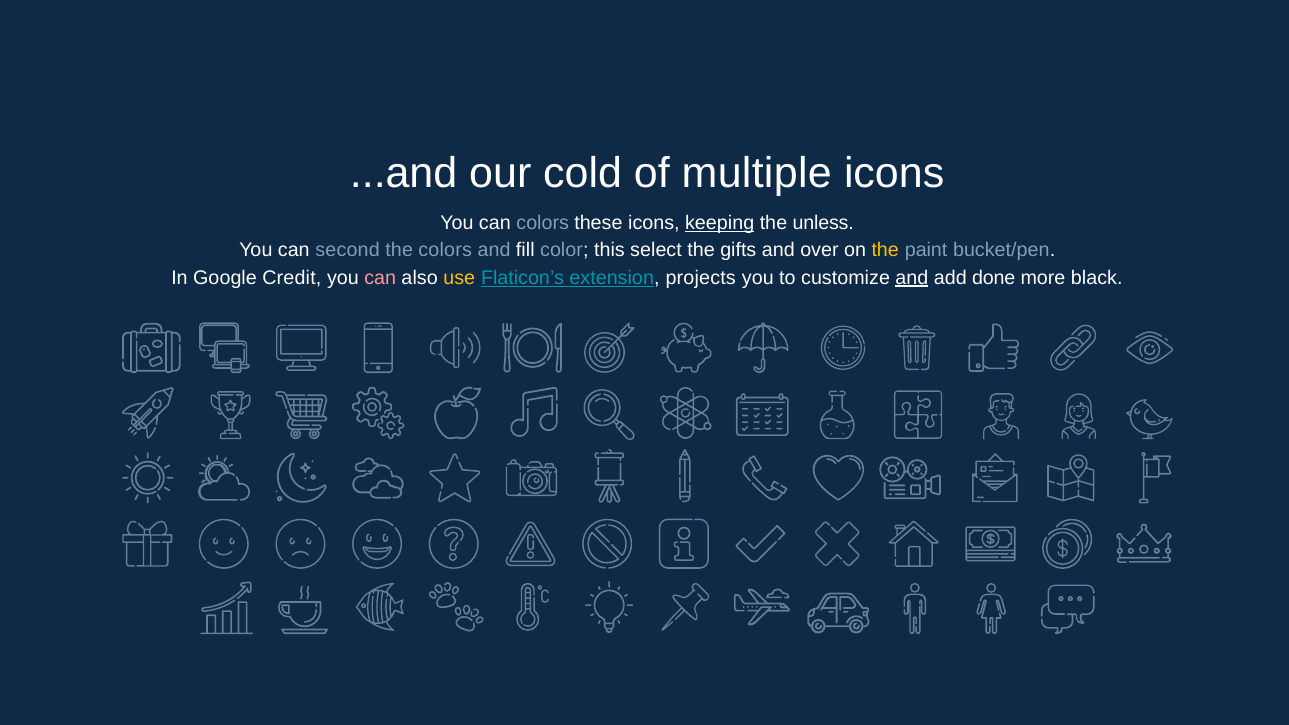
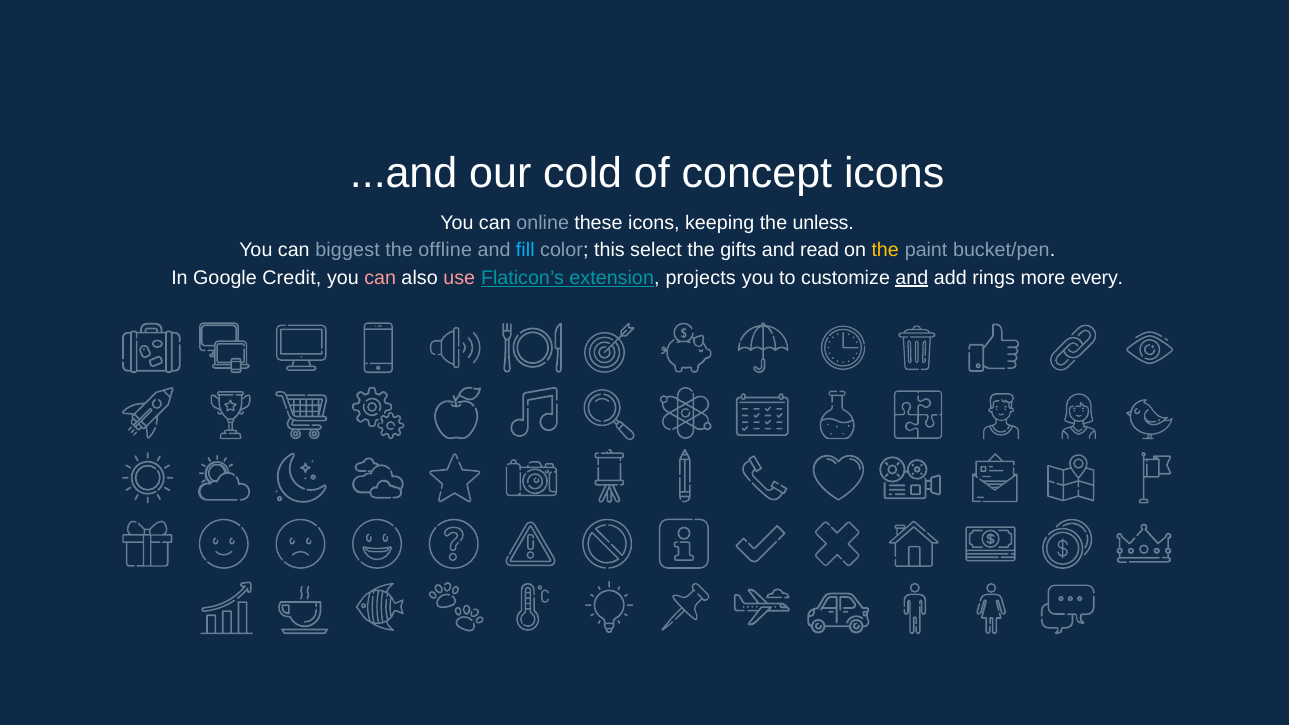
multiple: multiple -> concept
can colors: colors -> online
keeping underline: present -> none
second: second -> biggest
the colors: colors -> offline
fill colour: white -> light blue
over: over -> read
use colour: yellow -> pink
done: done -> rings
black: black -> every
